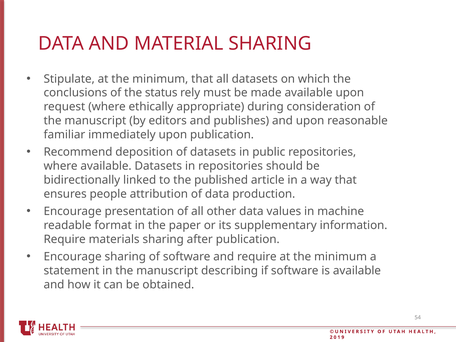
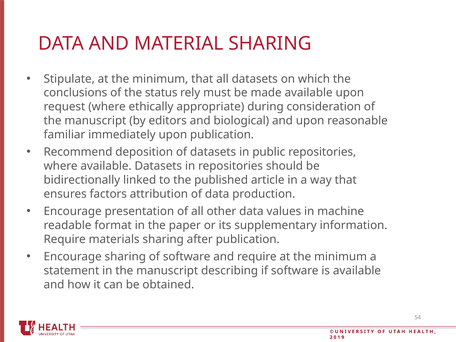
publishes: publishes -> biological
people: people -> factors
